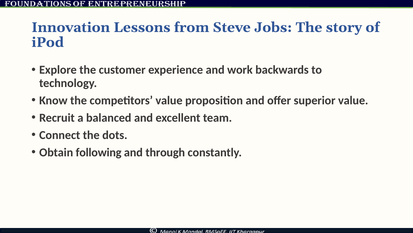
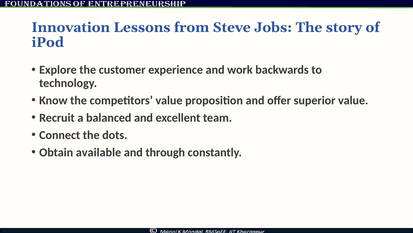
following: following -> available
